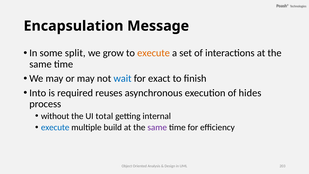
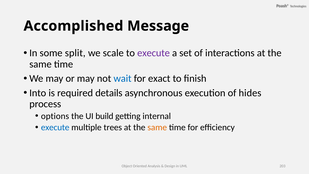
Encapsulation: Encapsulation -> Accomplished
grow: grow -> scale
execute at (154, 53) colour: orange -> purple
reuses: reuses -> details
without: without -> options
total: total -> build
build: build -> trees
same at (157, 127) colour: purple -> orange
